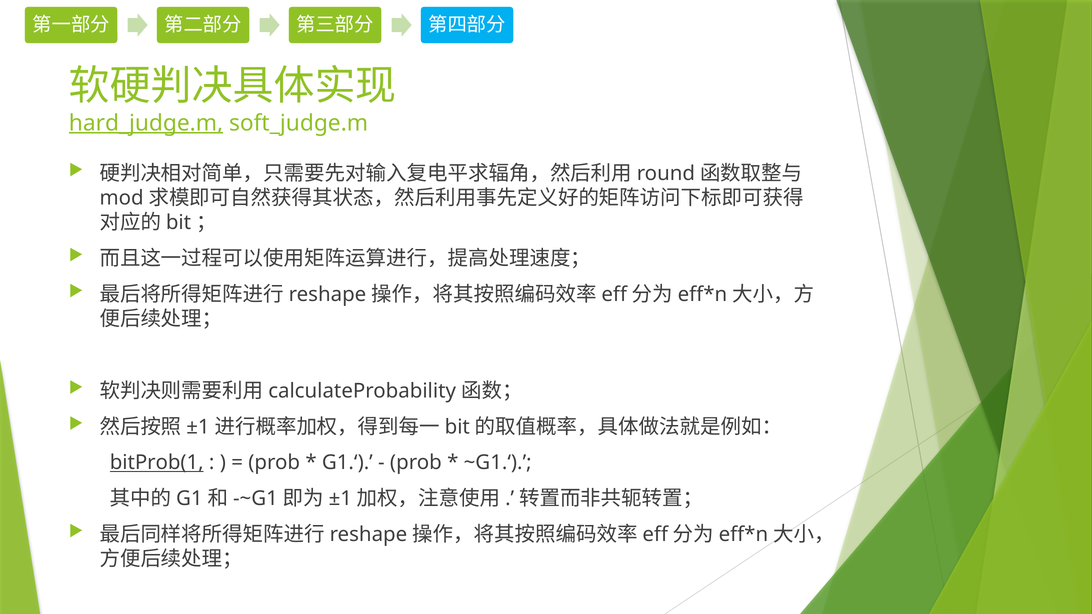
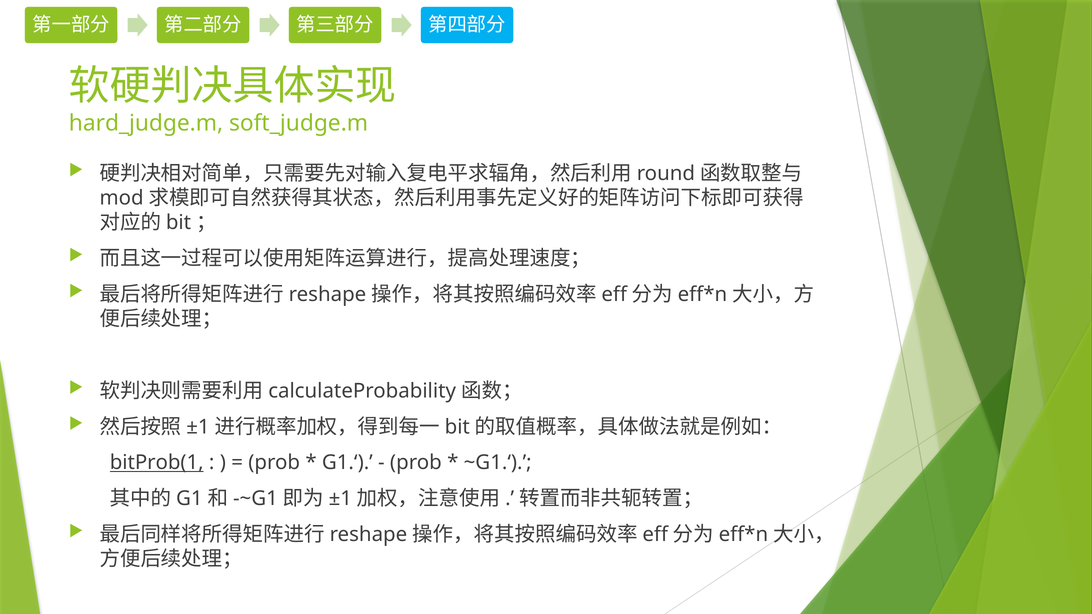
hard_judge.m underline: present -> none
